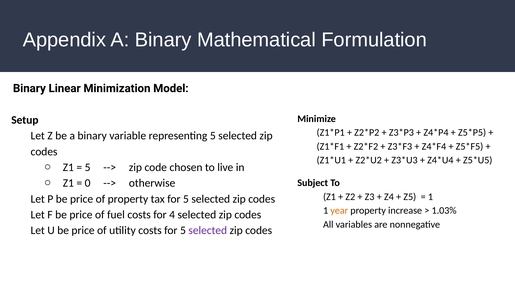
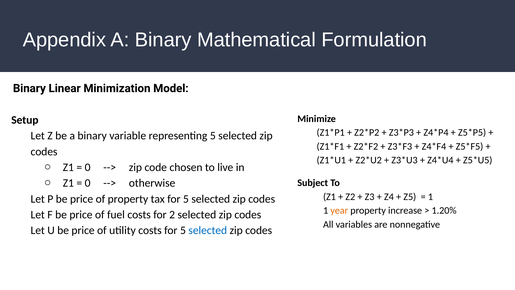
5 at (88, 167): 5 -> 0
1.03%: 1.03% -> 1.20%
4: 4 -> 2
selected at (208, 230) colour: purple -> blue
